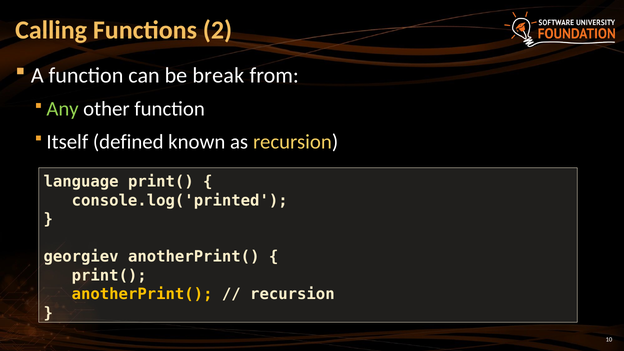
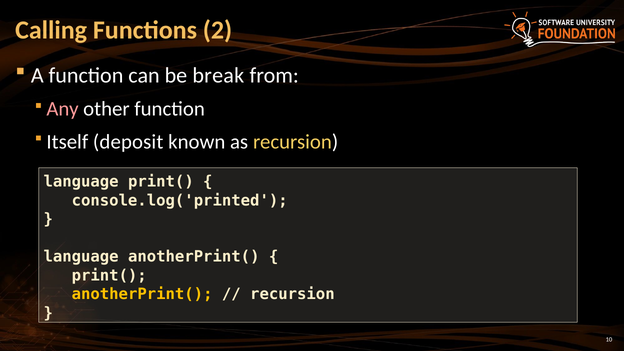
Any colour: light green -> pink
defined: defined -> deposit
georgiev at (81, 257): georgiev -> language
